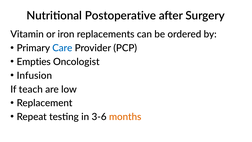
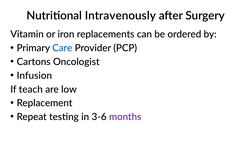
Postoperative: Postoperative -> Intravenously
Empties: Empties -> Cartons
months colour: orange -> purple
